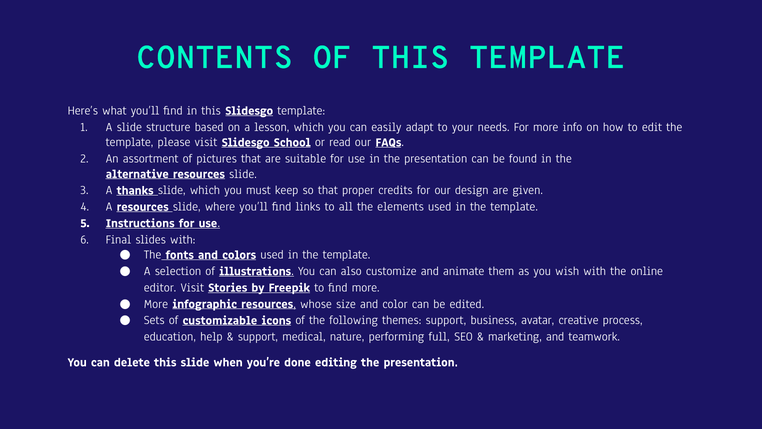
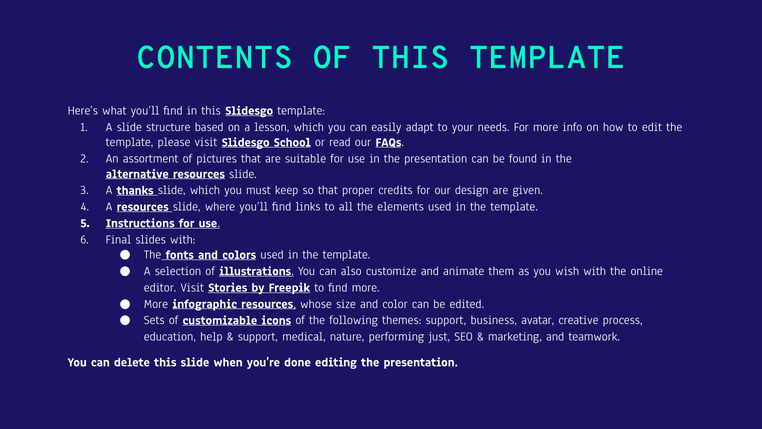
full: full -> just
